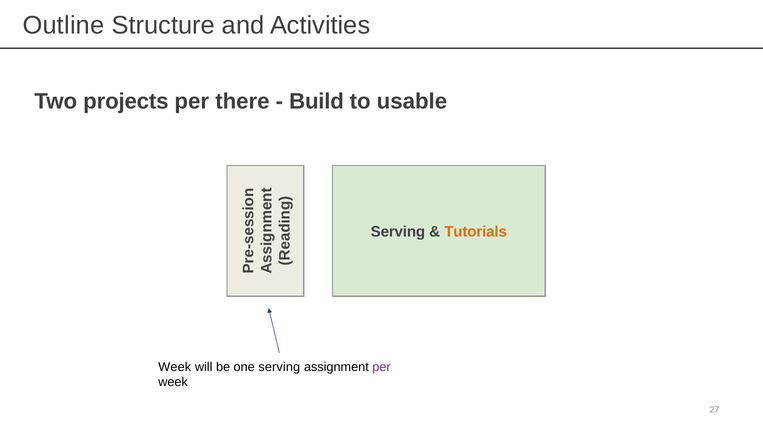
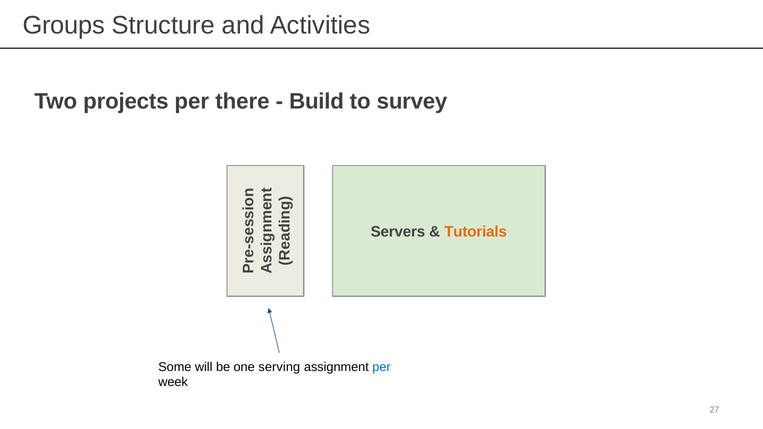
Outline: Outline -> Groups
usable: usable -> survey
Serving at (398, 232): Serving -> Servers
Week at (175, 367): Week -> Some
per at (382, 367) colour: purple -> blue
